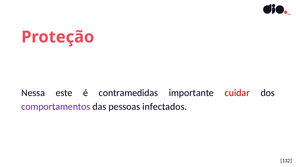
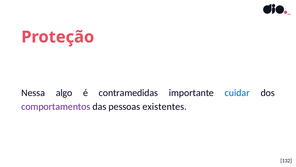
este: este -> algo
cuidar colour: red -> blue
infectados: infectados -> existentes
